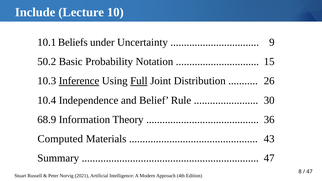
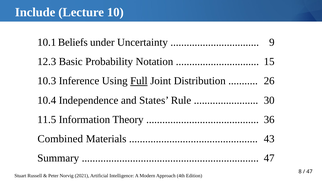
50.2: 50.2 -> 12.3
Inference underline: present -> none
Belief: Belief -> States
68.9: 68.9 -> 11.5
Computed: Computed -> Combined
